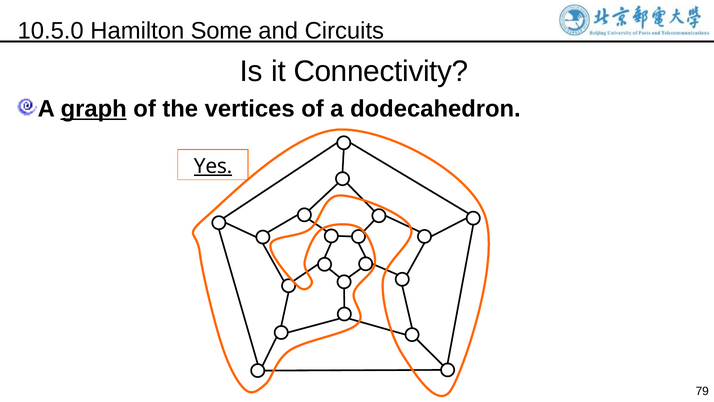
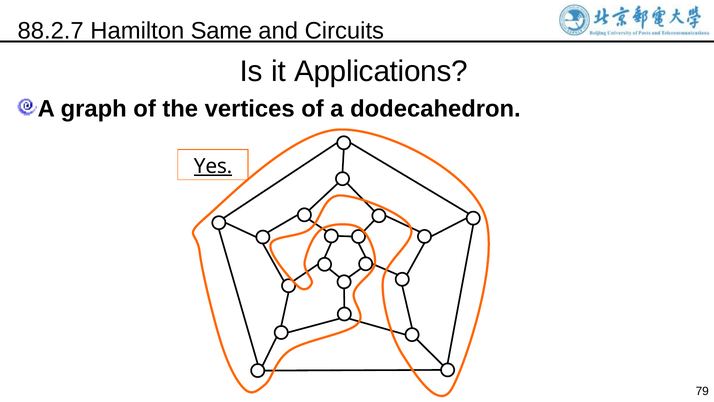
10.5.0: 10.5.0 -> 88.2.7
Some: Some -> Same
Connectivity: Connectivity -> Applications
graph underline: present -> none
